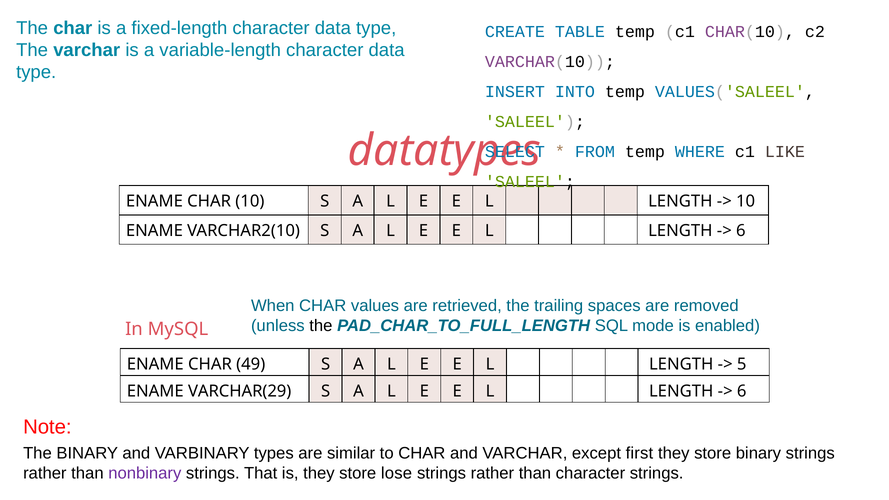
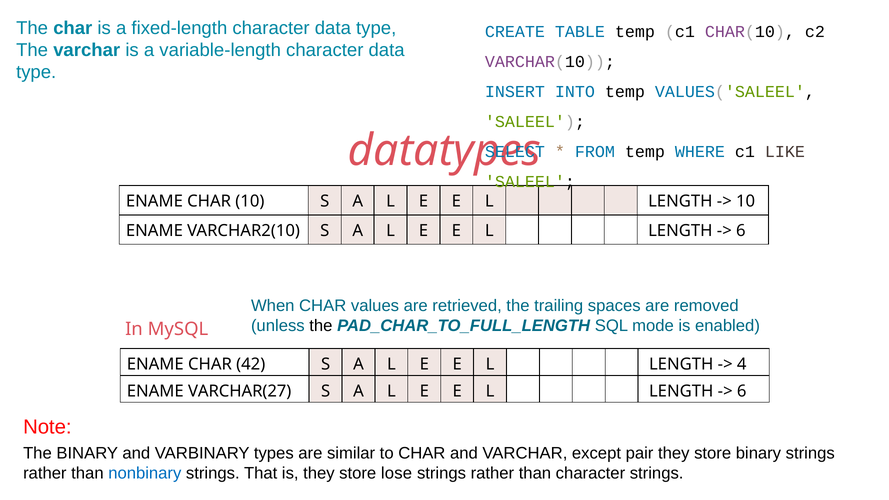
49: 49 -> 42
5: 5 -> 4
VARCHAR(29: VARCHAR(29 -> VARCHAR(27
first: first -> pair
nonbinary colour: purple -> blue
